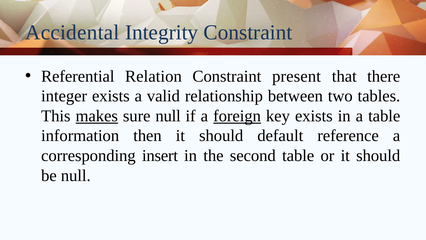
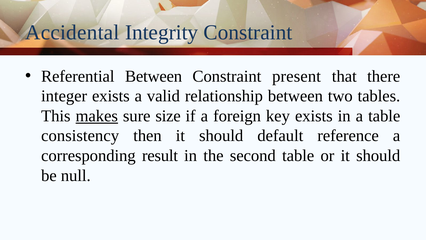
Referential Relation: Relation -> Between
sure null: null -> size
foreign underline: present -> none
information: information -> consistency
insert: insert -> result
